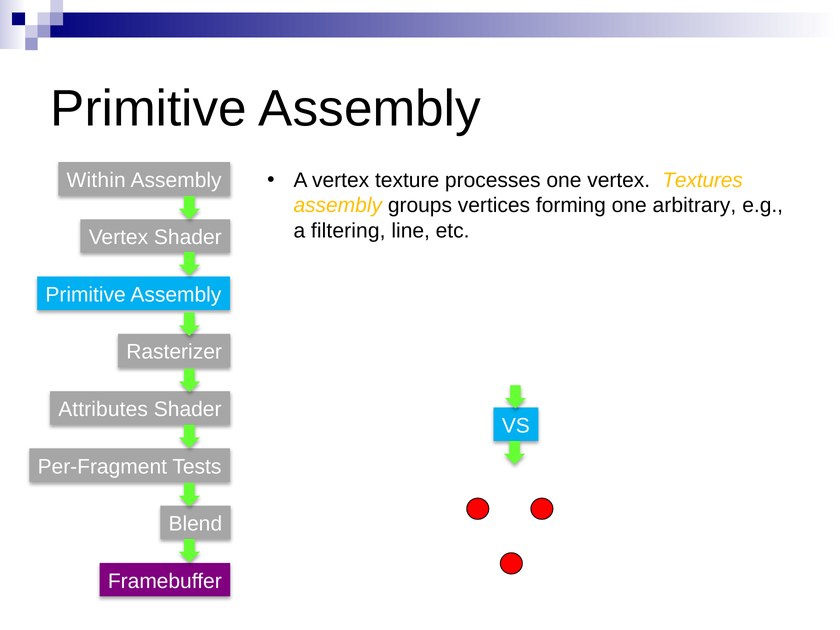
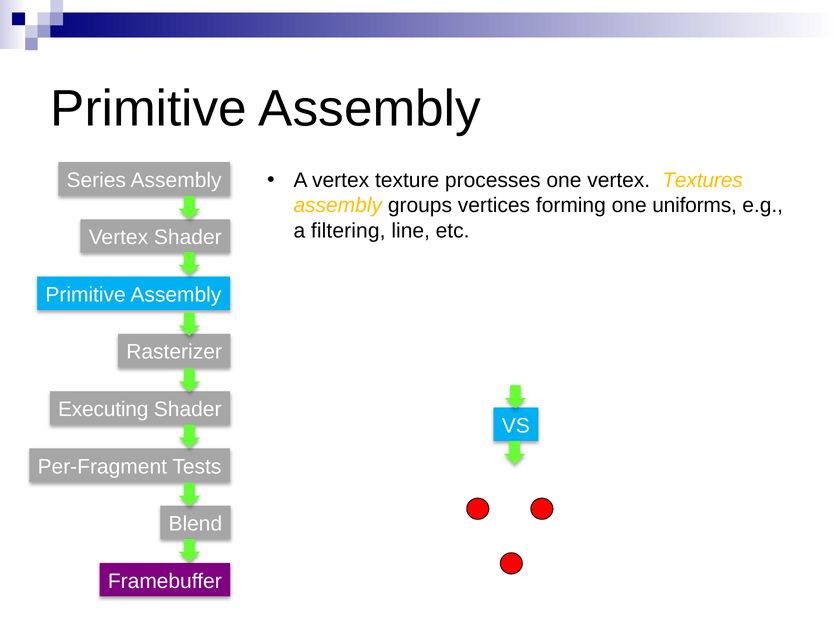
Within: Within -> Series
arbitrary: arbitrary -> uniforms
Attributes: Attributes -> Executing
